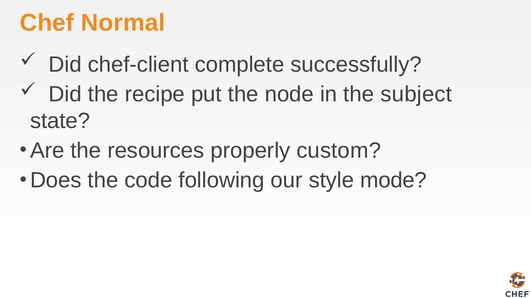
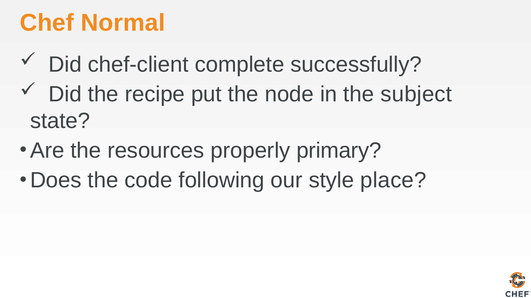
custom: custom -> primary
mode: mode -> place
